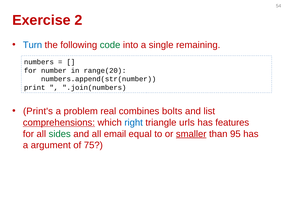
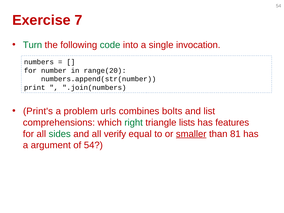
2: 2 -> 7
Turn colour: blue -> green
remaining: remaining -> invocation
real: real -> urls
comprehensions underline: present -> none
right colour: blue -> green
urls: urls -> lists
email: email -> verify
95: 95 -> 81
of 75: 75 -> 54
